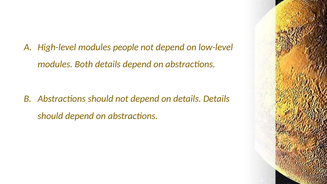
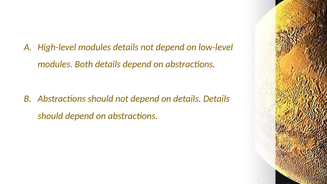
modules people: people -> details
